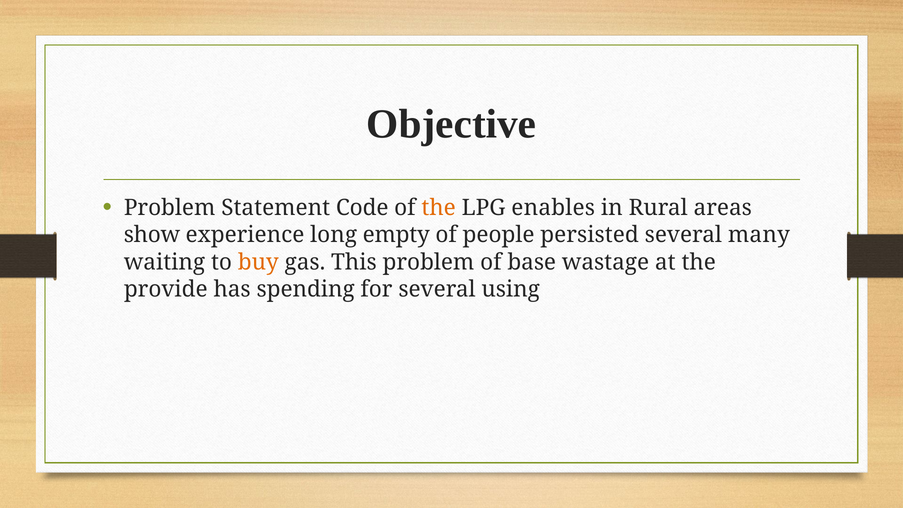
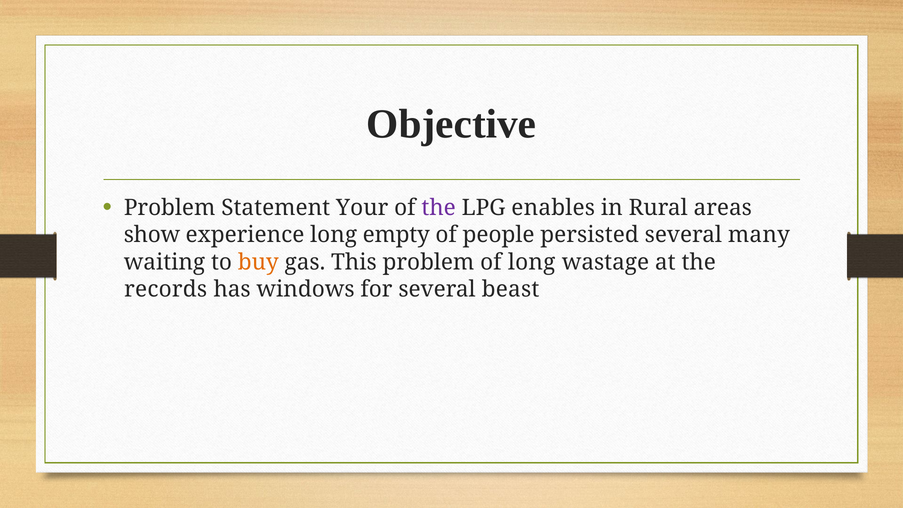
Code: Code -> Your
the at (439, 208) colour: orange -> purple
of base: base -> long
provide: provide -> records
spending: spending -> windows
using: using -> beast
